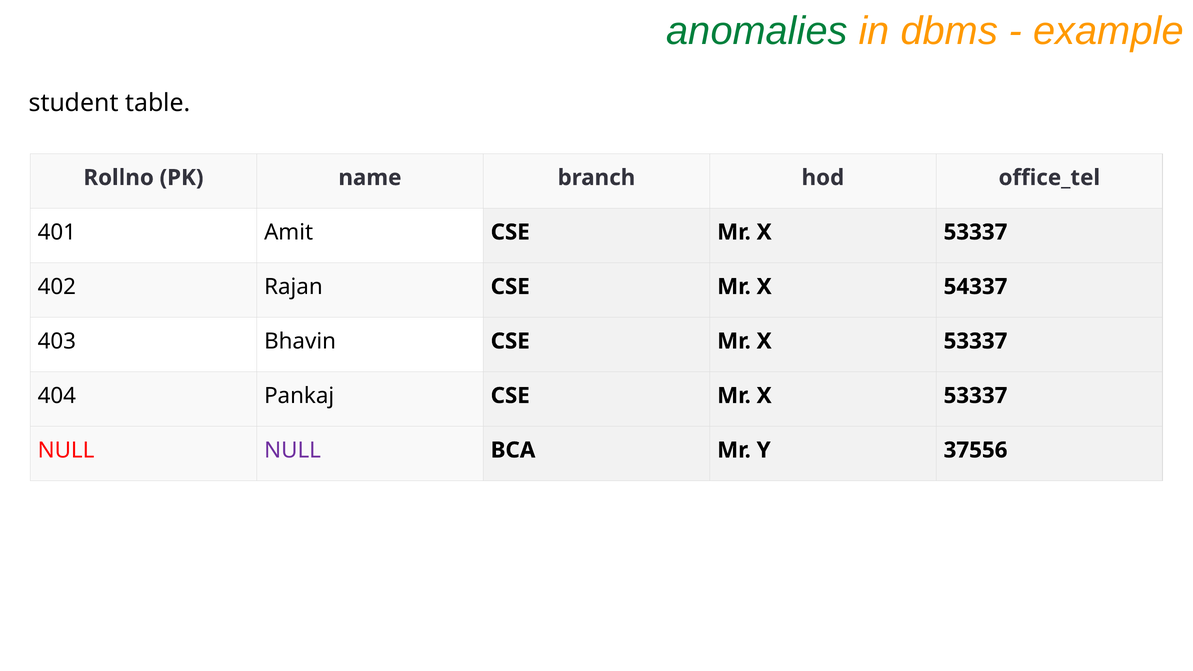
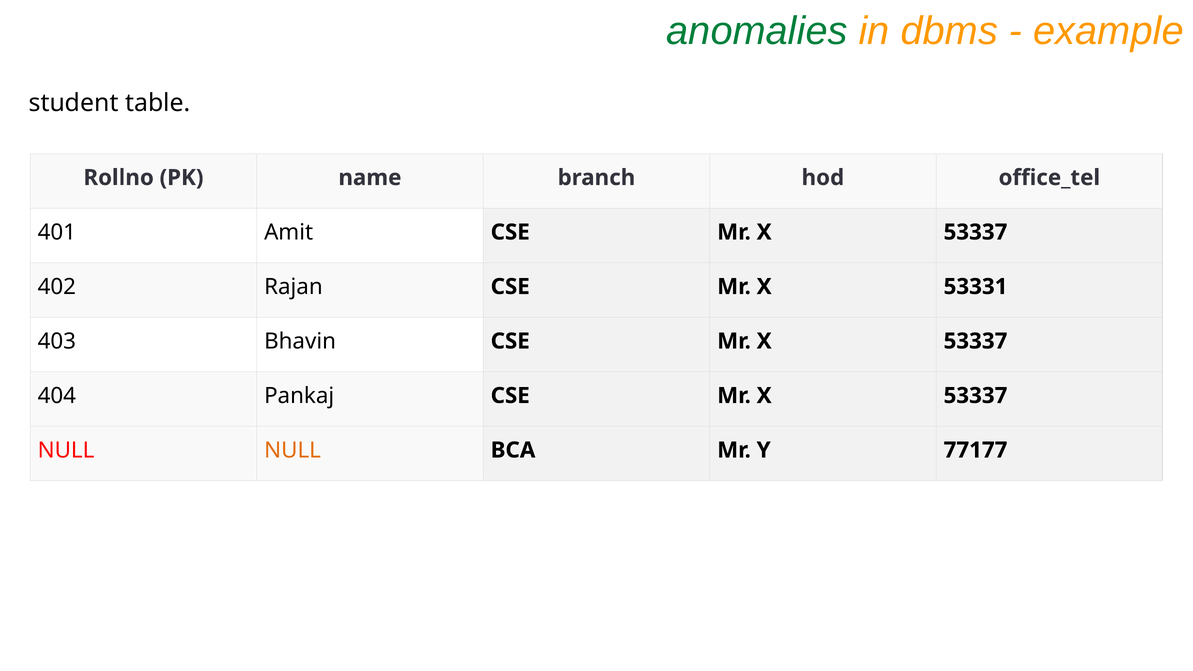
54337: 54337 -> 53331
NULL at (293, 450) colour: purple -> orange
37556: 37556 -> 77177
